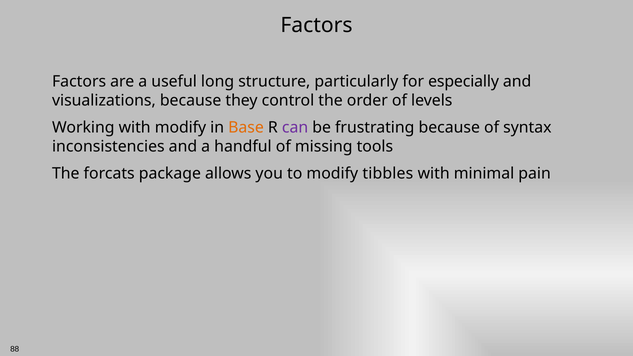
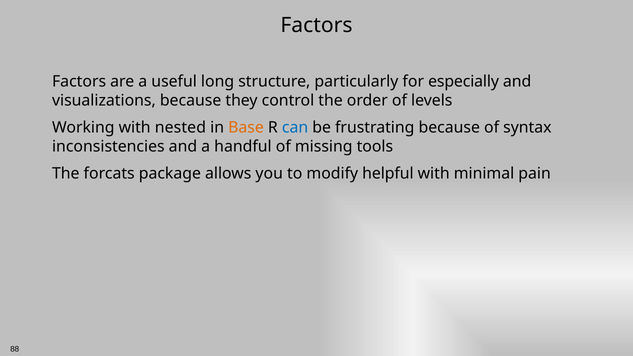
with modify: modify -> nested
can colour: purple -> blue
tibbles: tibbles -> helpful
